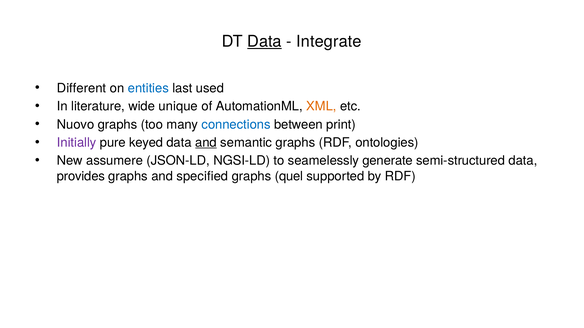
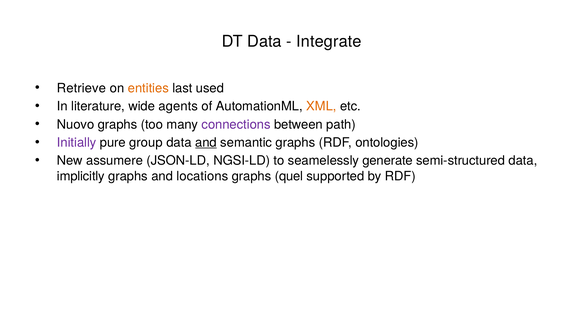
Data at (264, 42) underline: present -> none
Different: Different -> Retrieve
entities colour: blue -> orange
unique: unique -> agents
connections colour: blue -> purple
print: print -> path
keyed: keyed -> group
provides: provides -> implicitly
specified: specified -> locations
